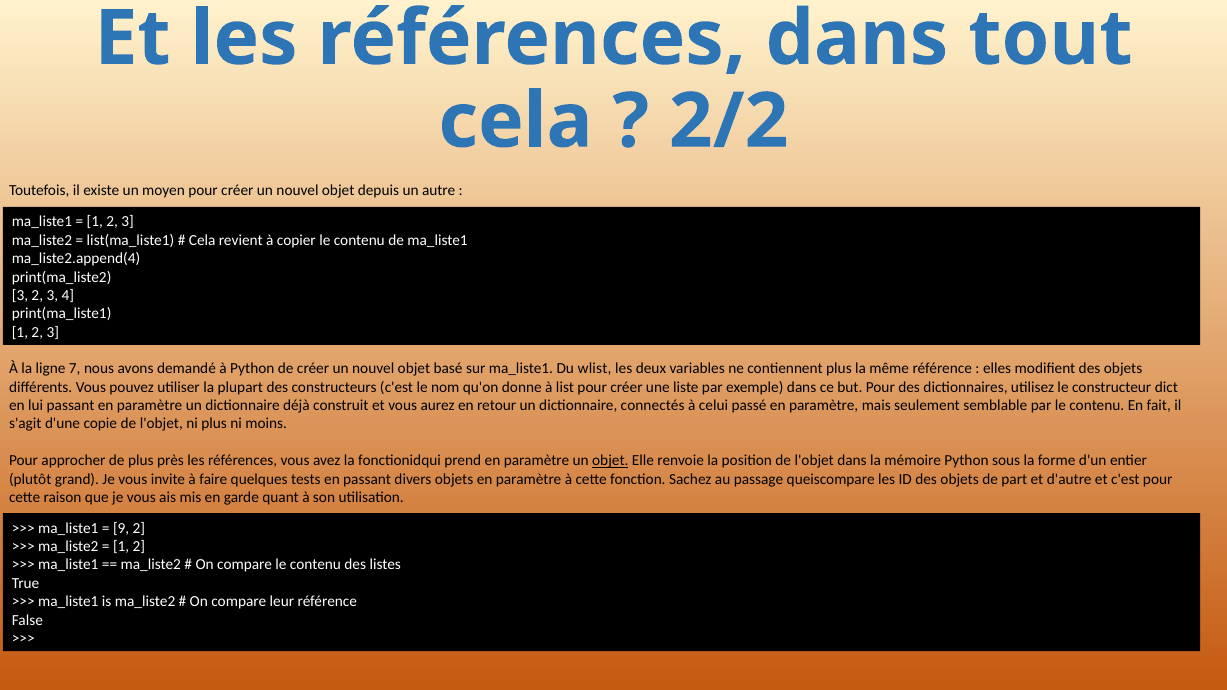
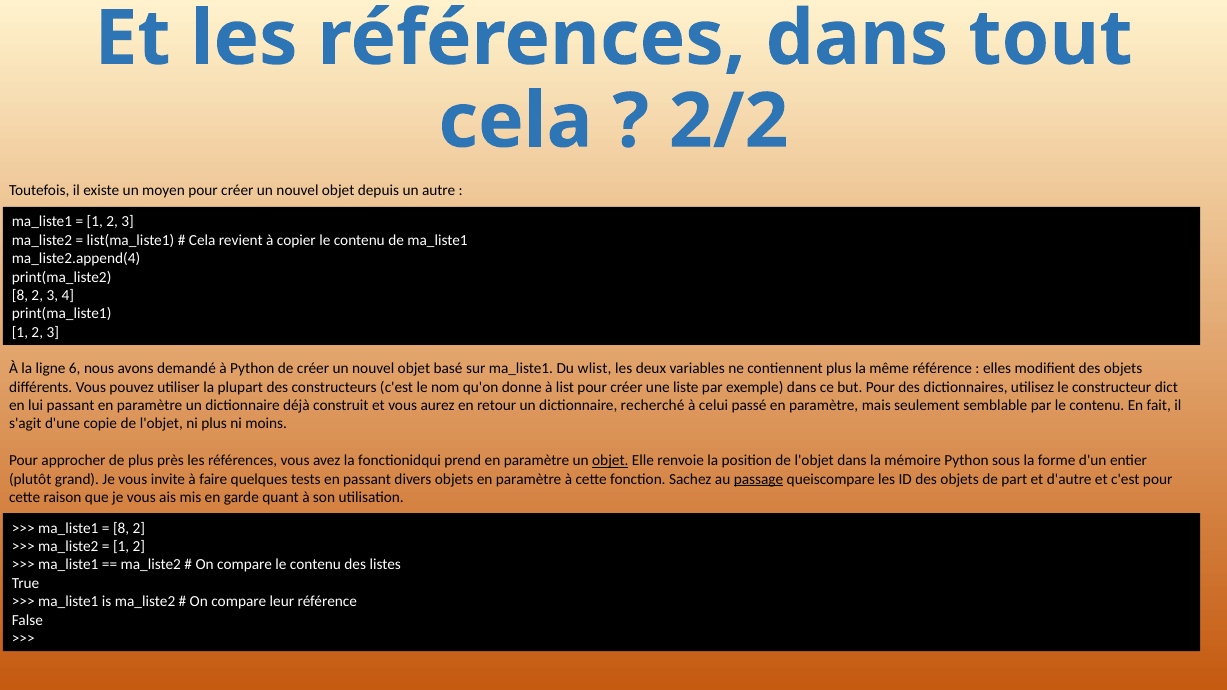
3 at (20, 295): 3 -> 8
7: 7 -> 6
connectés: connectés -> recherché
passage underline: none -> present
9 at (121, 528): 9 -> 8
